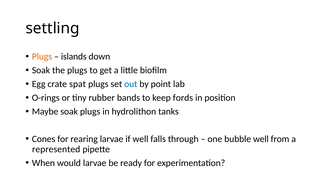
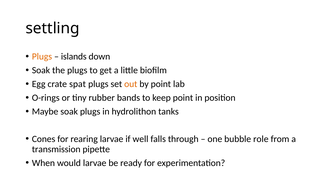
out colour: blue -> orange
keep fords: fords -> point
bubble well: well -> role
represented: represented -> transmission
